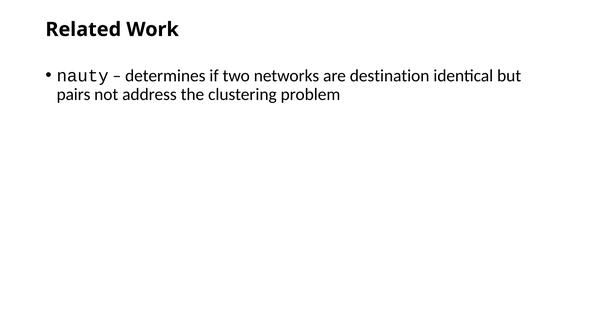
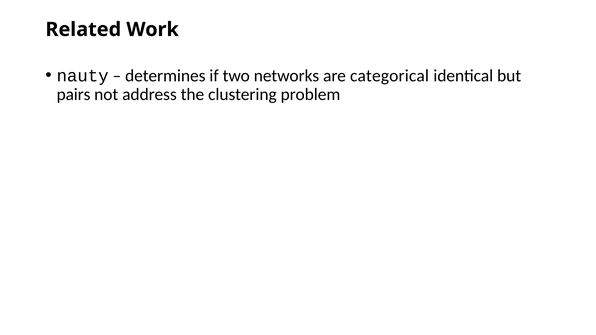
destination: destination -> categorical
